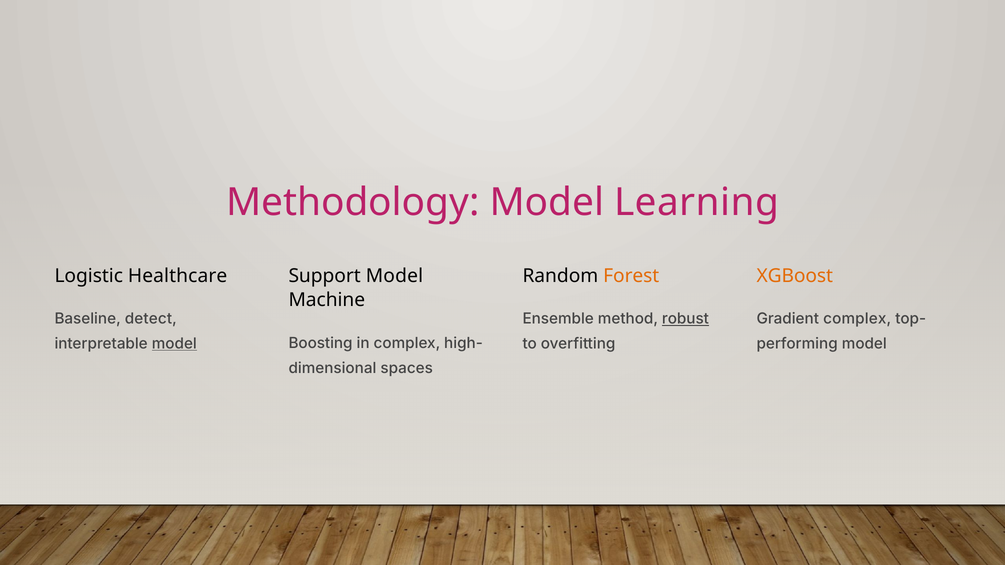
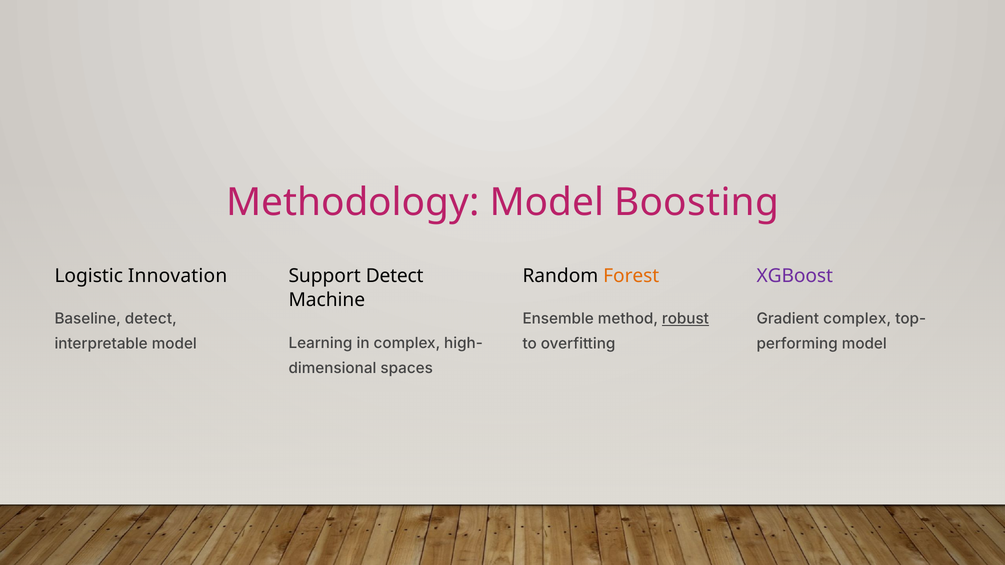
Learning: Learning -> Boosting
Healthcare: Healthcare -> Innovation
XGBoost colour: orange -> purple
Support Model: Model -> Detect
Boosting: Boosting -> Learning
model at (174, 344) underline: present -> none
